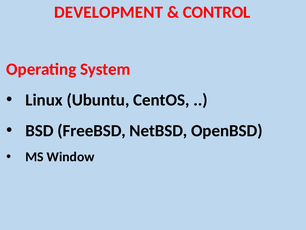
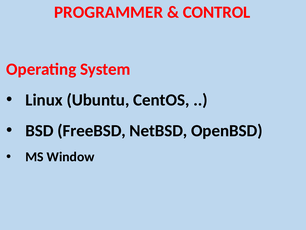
DEVELOPMENT: DEVELOPMENT -> PROGRAMMER
